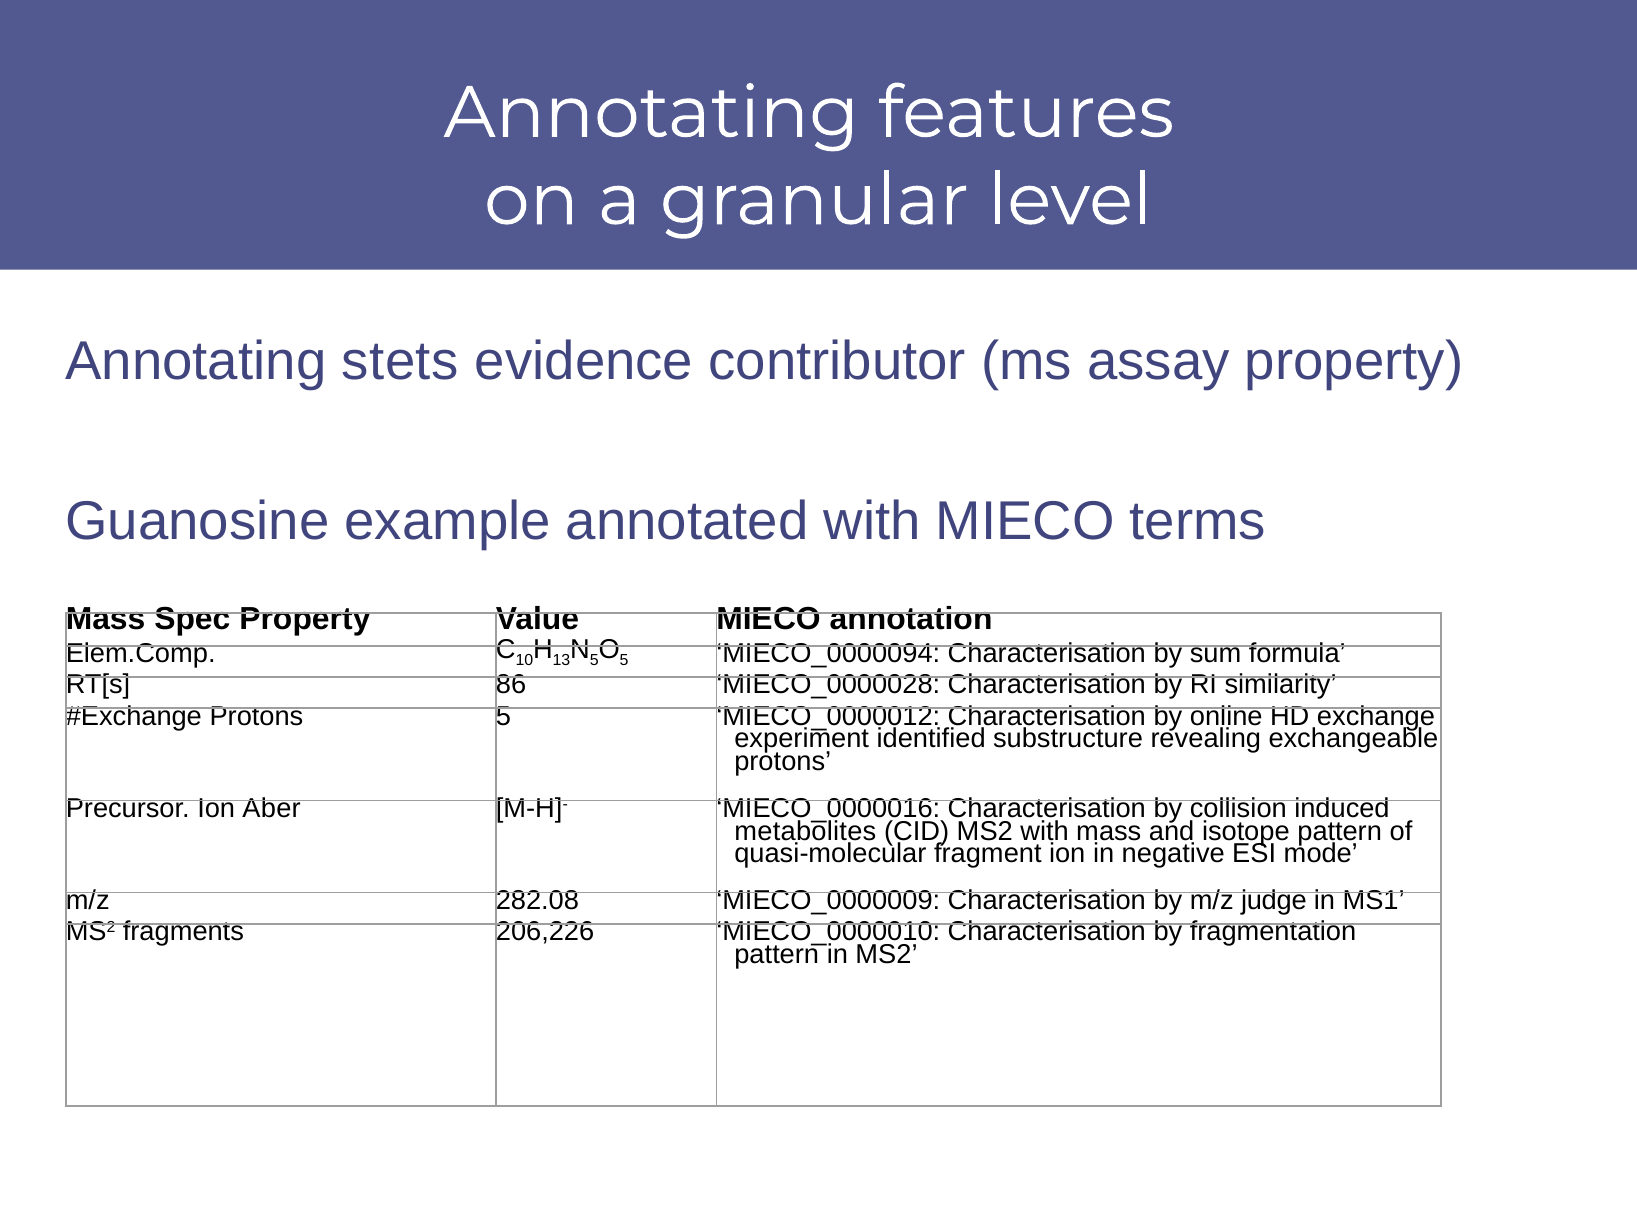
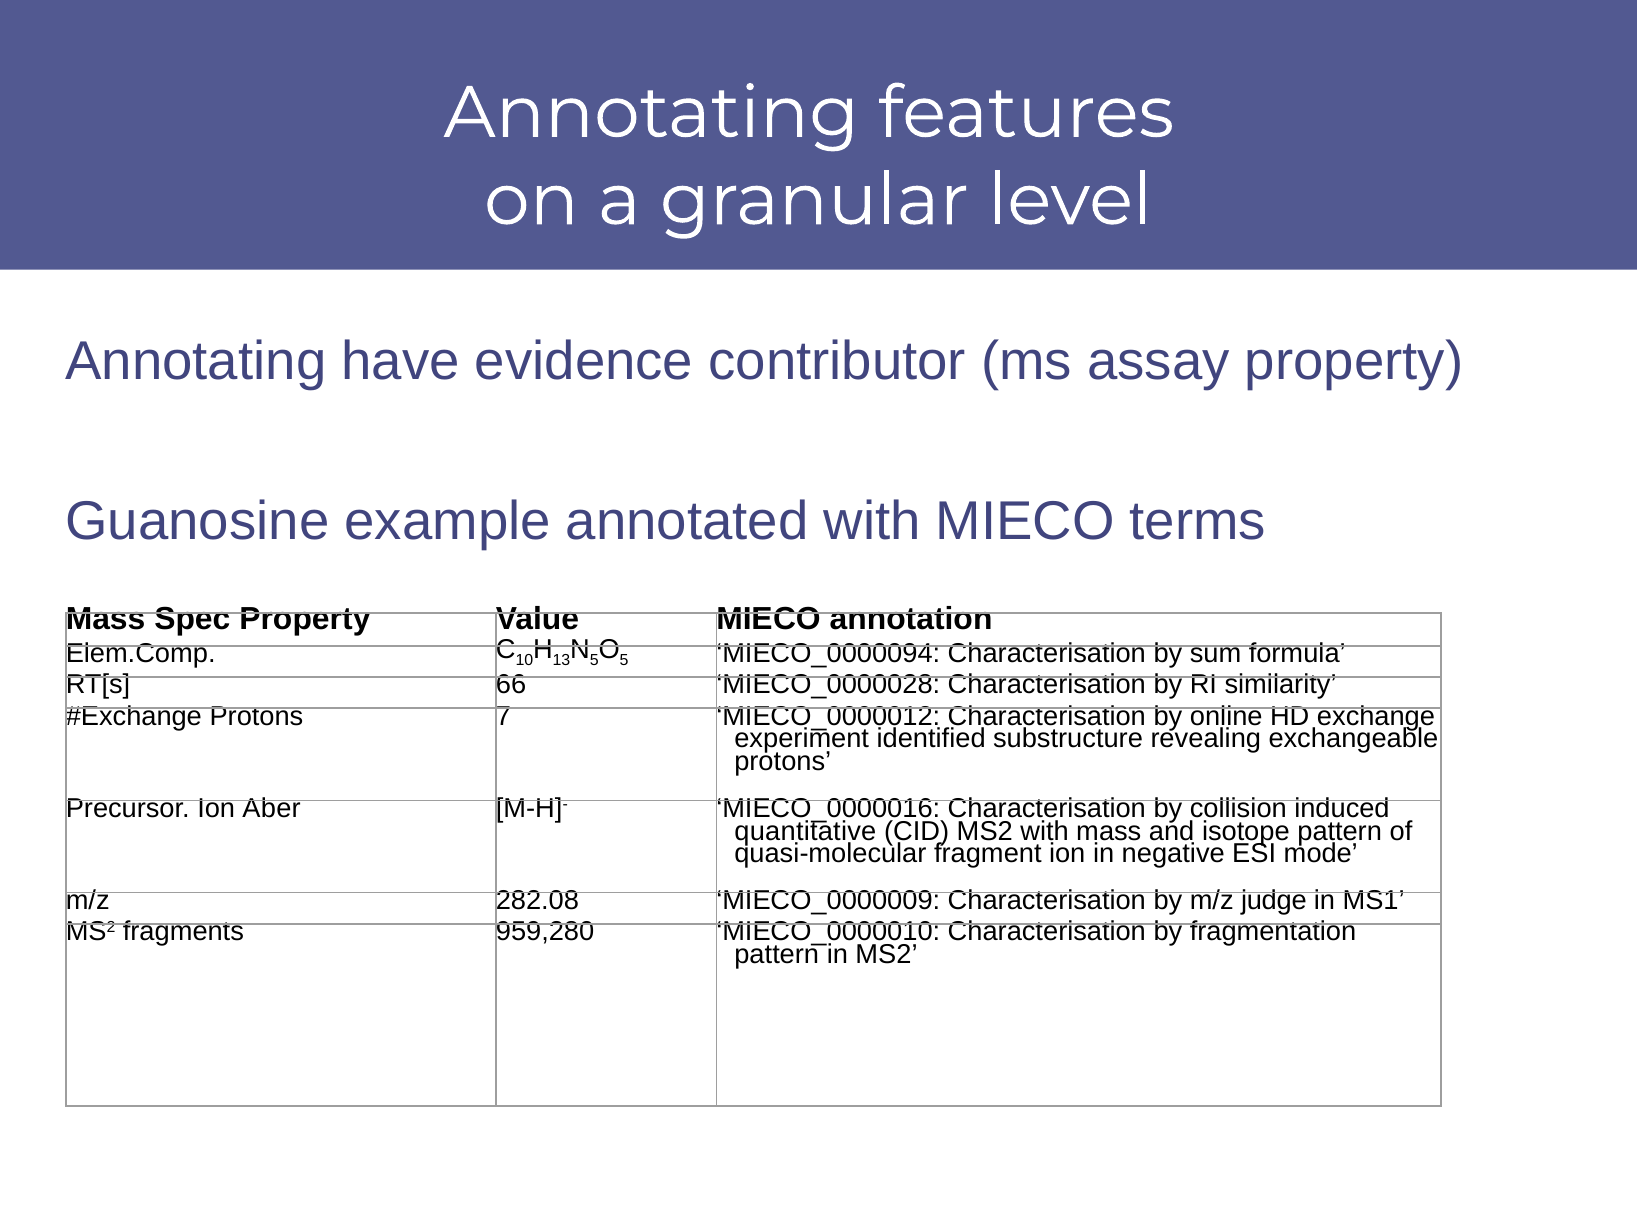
stets: stets -> have
86: 86 -> 66
Protons 5: 5 -> 7
metabolites: metabolites -> quantitative
206,226: 206,226 -> 959,280
